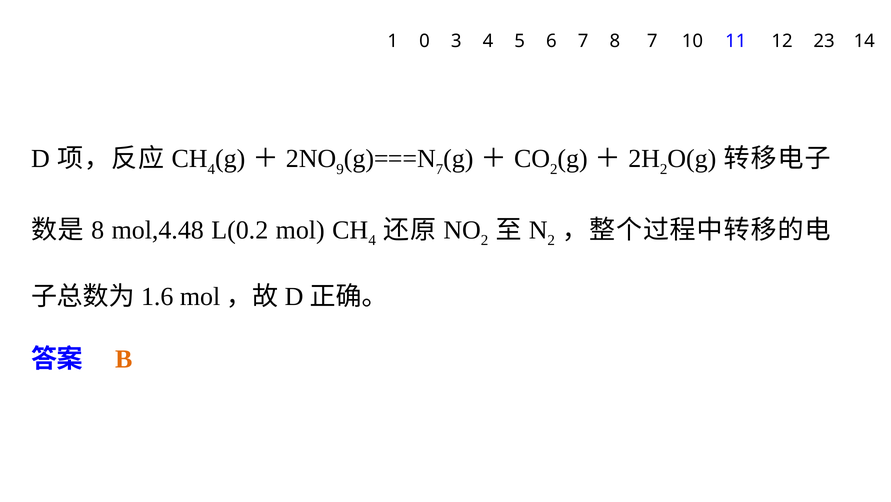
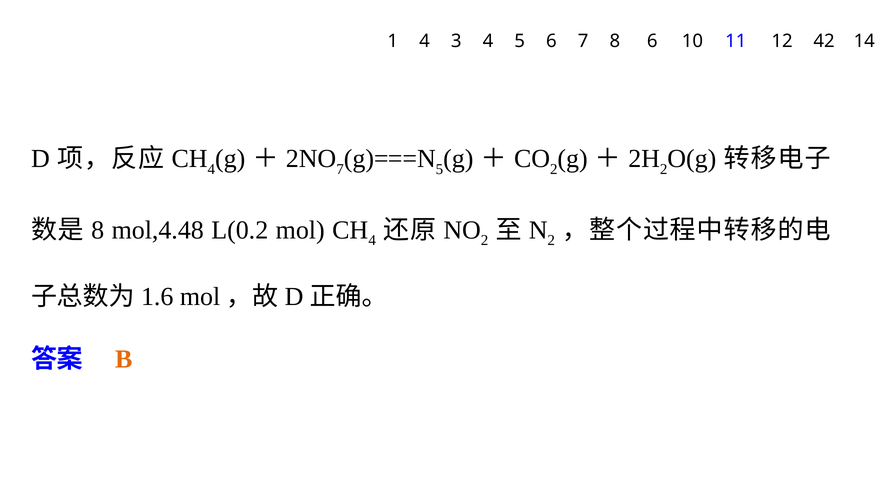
1 0: 0 -> 4
8 7: 7 -> 6
23: 23 -> 42
9 at (340, 169): 9 -> 7
7 at (439, 169): 7 -> 5
